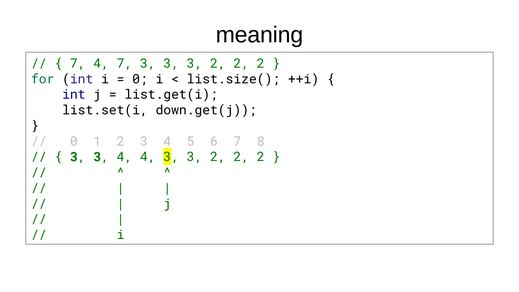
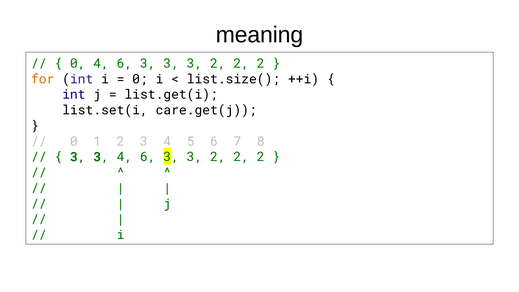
7 at (78, 64): 7 -> 0
7 at (124, 64): 7 -> 6
for colour: green -> orange
down.get(j: down.get(j -> care.get(j
3 4 4: 4 -> 6
